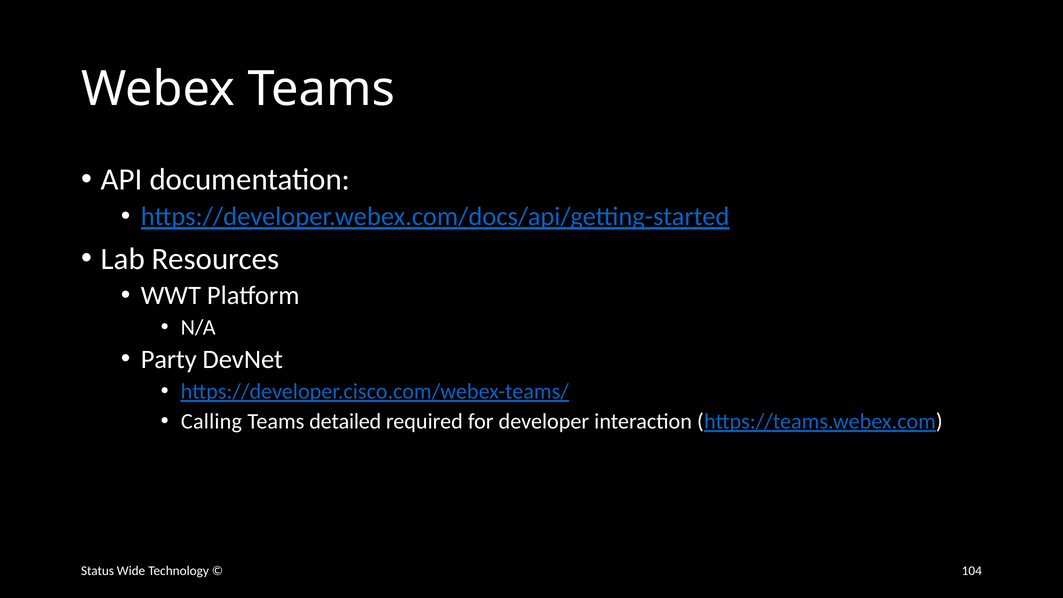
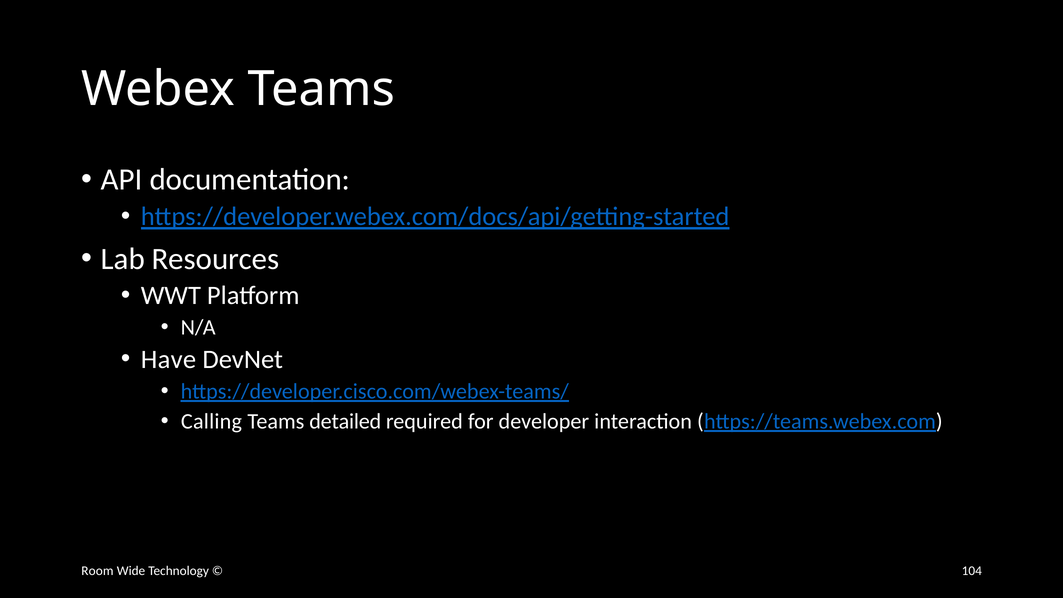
Party: Party -> Have
Status: Status -> Room
